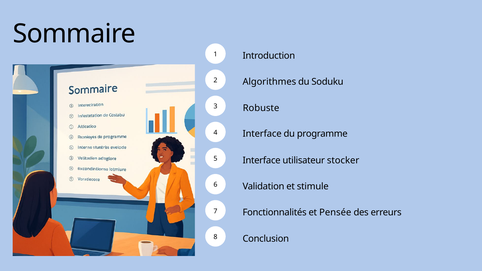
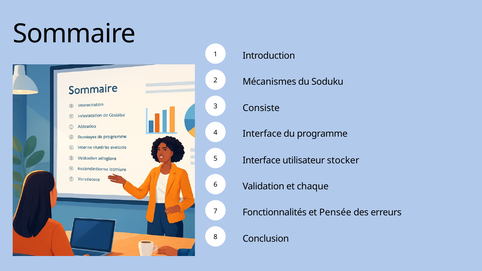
Algorithmes: Algorithmes -> Mécanismes
Robuste: Robuste -> Consiste
stimule: stimule -> chaque
